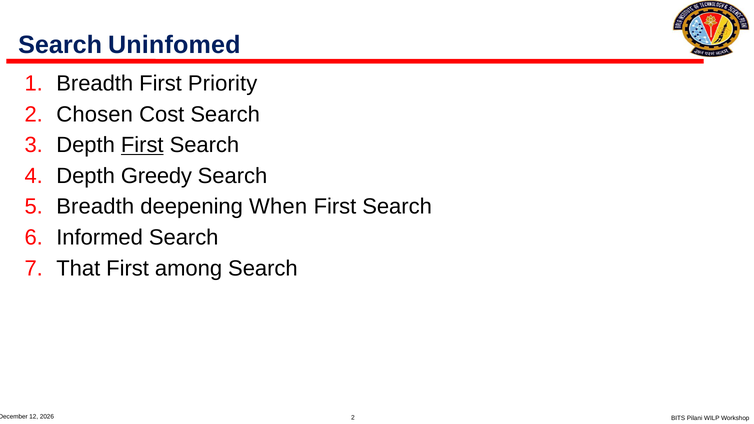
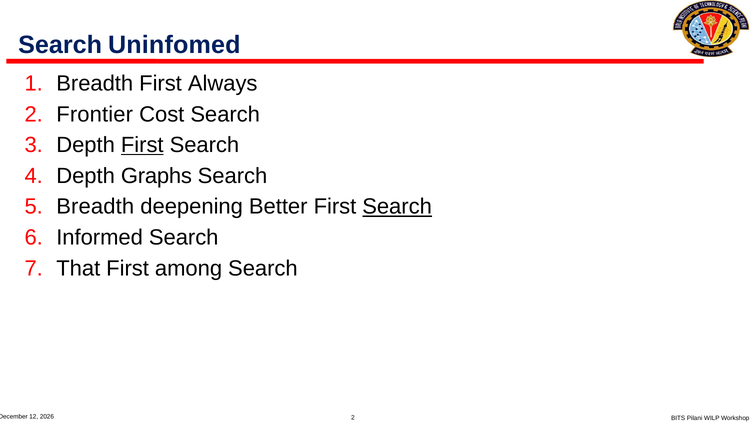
Priority: Priority -> Always
Chosen: Chosen -> Frontier
Greedy: Greedy -> Graphs
When: When -> Better
Search at (397, 207) underline: none -> present
